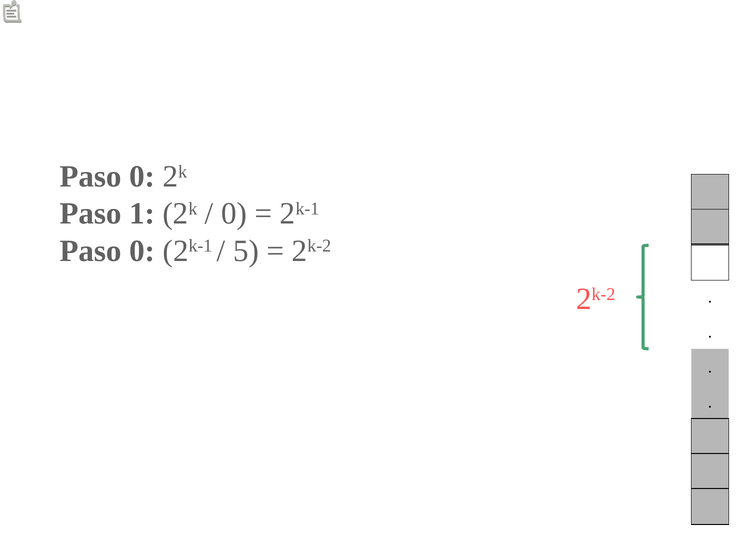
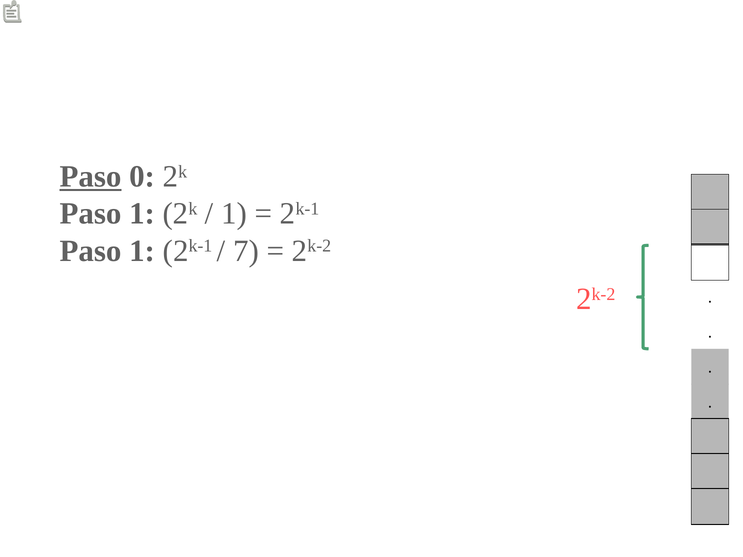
Paso at (91, 177) underline: none -> present
0 at (234, 214): 0 -> 1
0 at (142, 251): 0 -> 1
5: 5 -> 7
